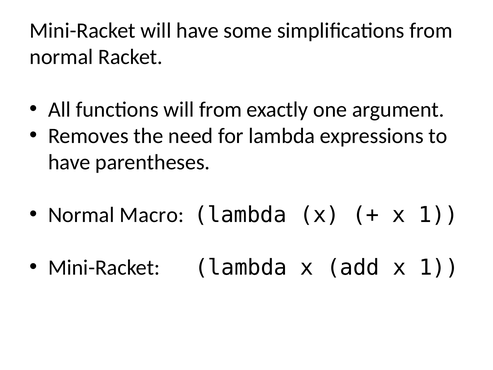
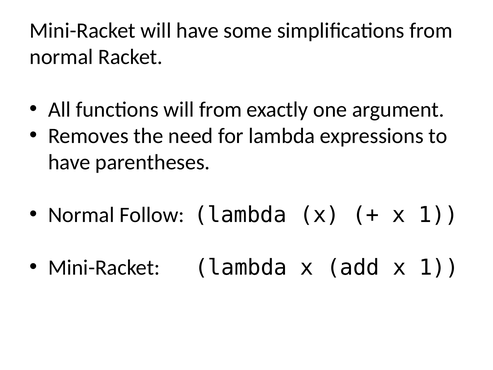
Macro: Macro -> Follow
